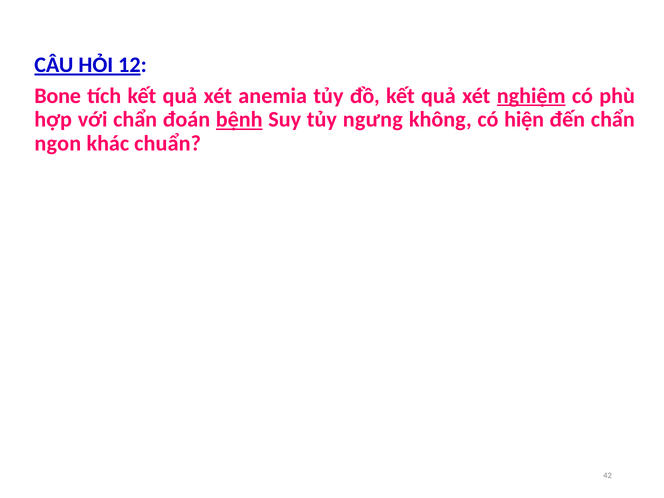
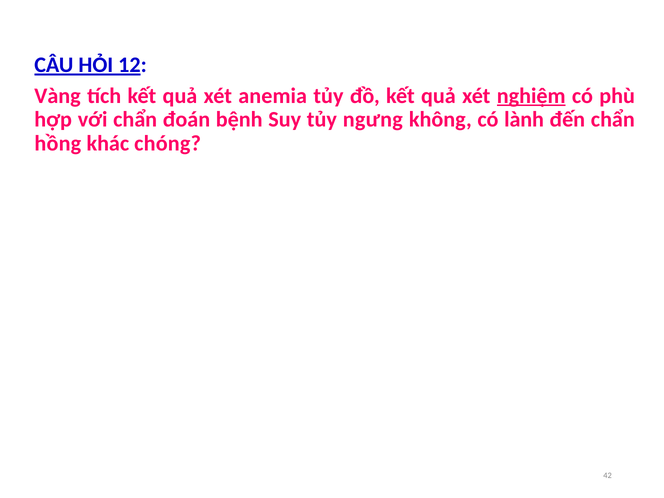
Bone: Bone -> Vàng
bệnh underline: present -> none
hiện: hiện -> lành
ngon: ngon -> hồng
chuẩn: chuẩn -> chóng
